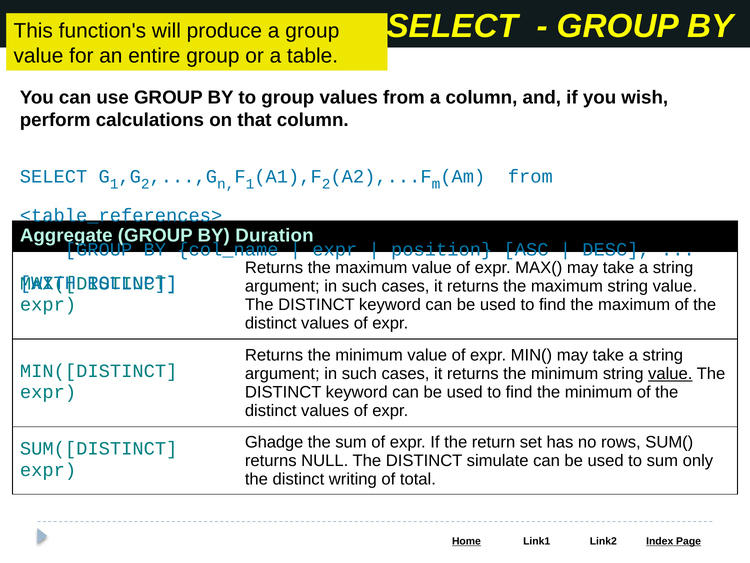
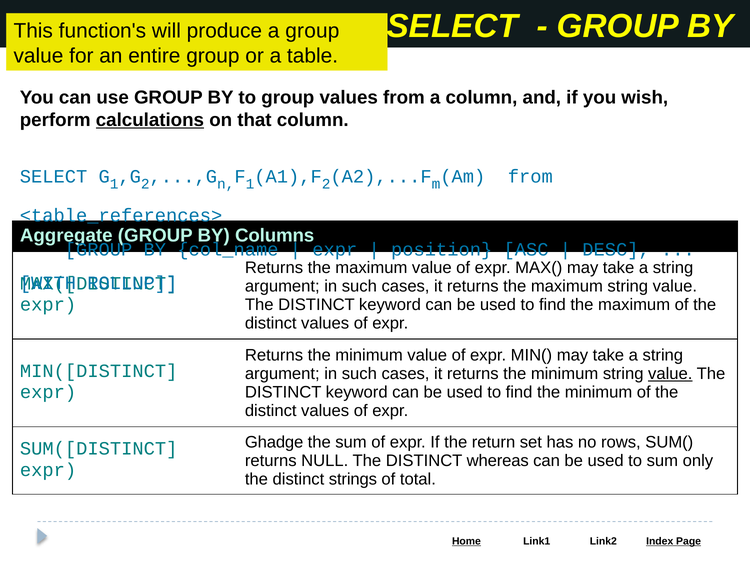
calculations underline: none -> present
Duration: Duration -> Columns
simulate: simulate -> whereas
writing: writing -> strings
